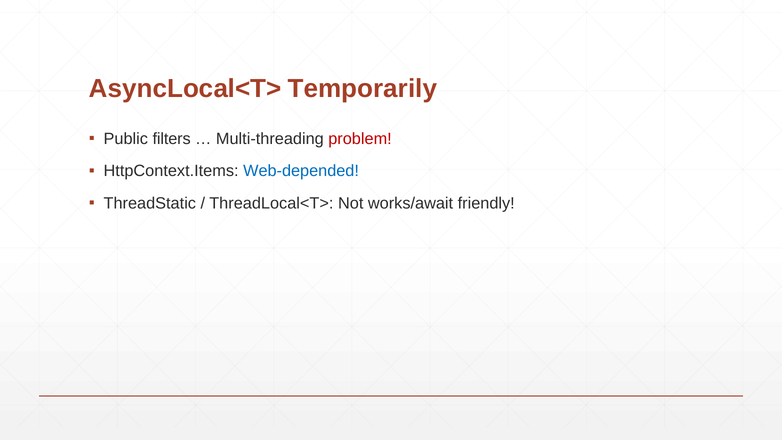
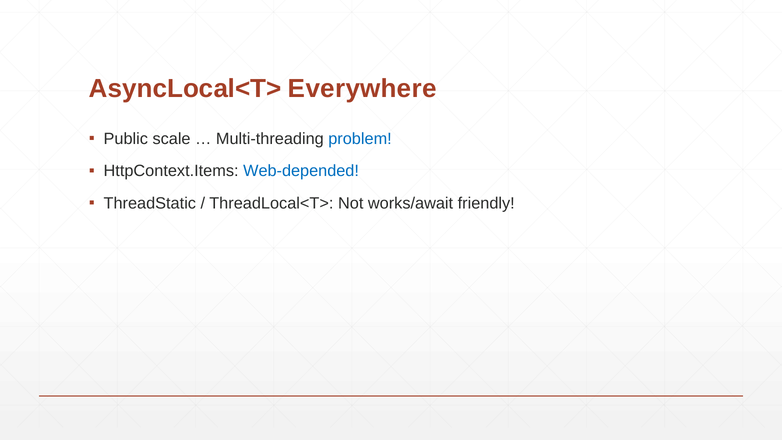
Temporarily: Temporarily -> Everywhere
filters: filters -> scale
problem colour: red -> blue
